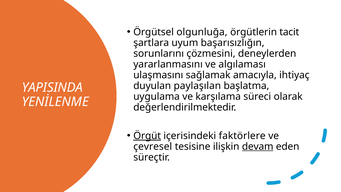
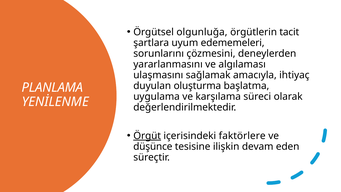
başarısızlığın: başarısızlığın -> edememeleri
paylaşılan: paylaşılan -> oluşturma
YAPISINDA: YAPISINDA -> PLANLAMA
çevresel: çevresel -> düşünce
devam underline: present -> none
